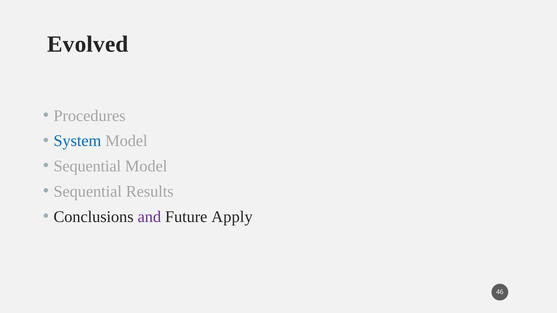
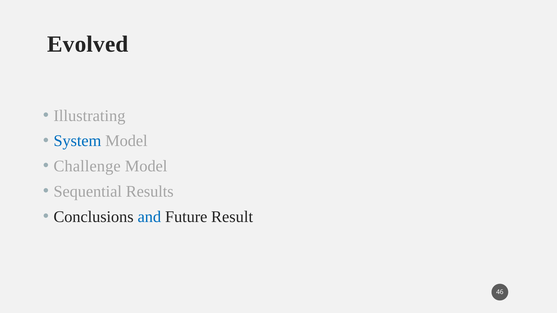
Procedures: Procedures -> Illustrating
Sequential at (87, 166): Sequential -> Challenge
and colour: purple -> blue
Apply: Apply -> Result
